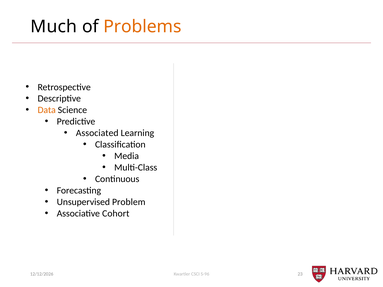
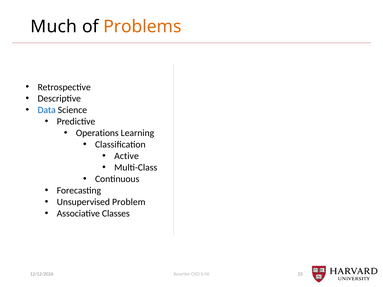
Data colour: orange -> blue
Associated: Associated -> Operations
Media: Media -> Active
Cohort: Cohort -> Classes
